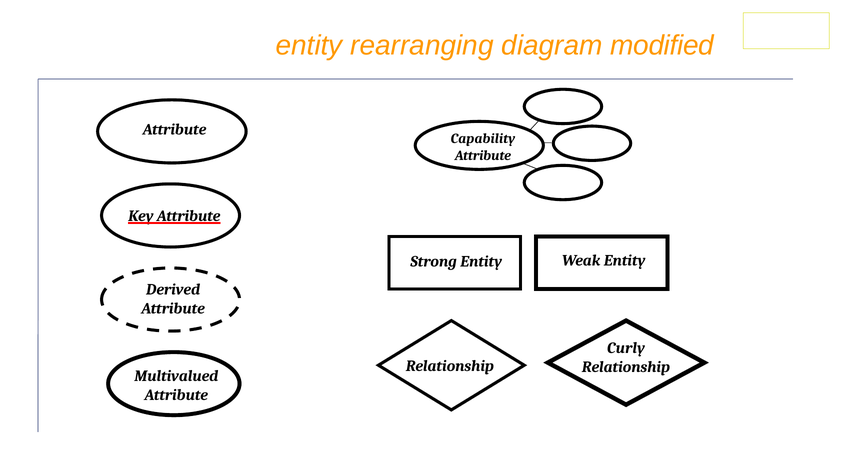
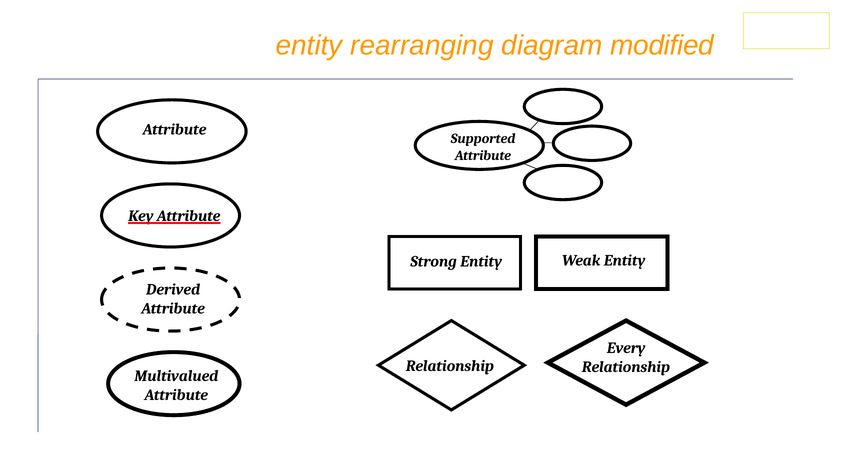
Capability: Capability -> Supported
Curly: Curly -> Every
